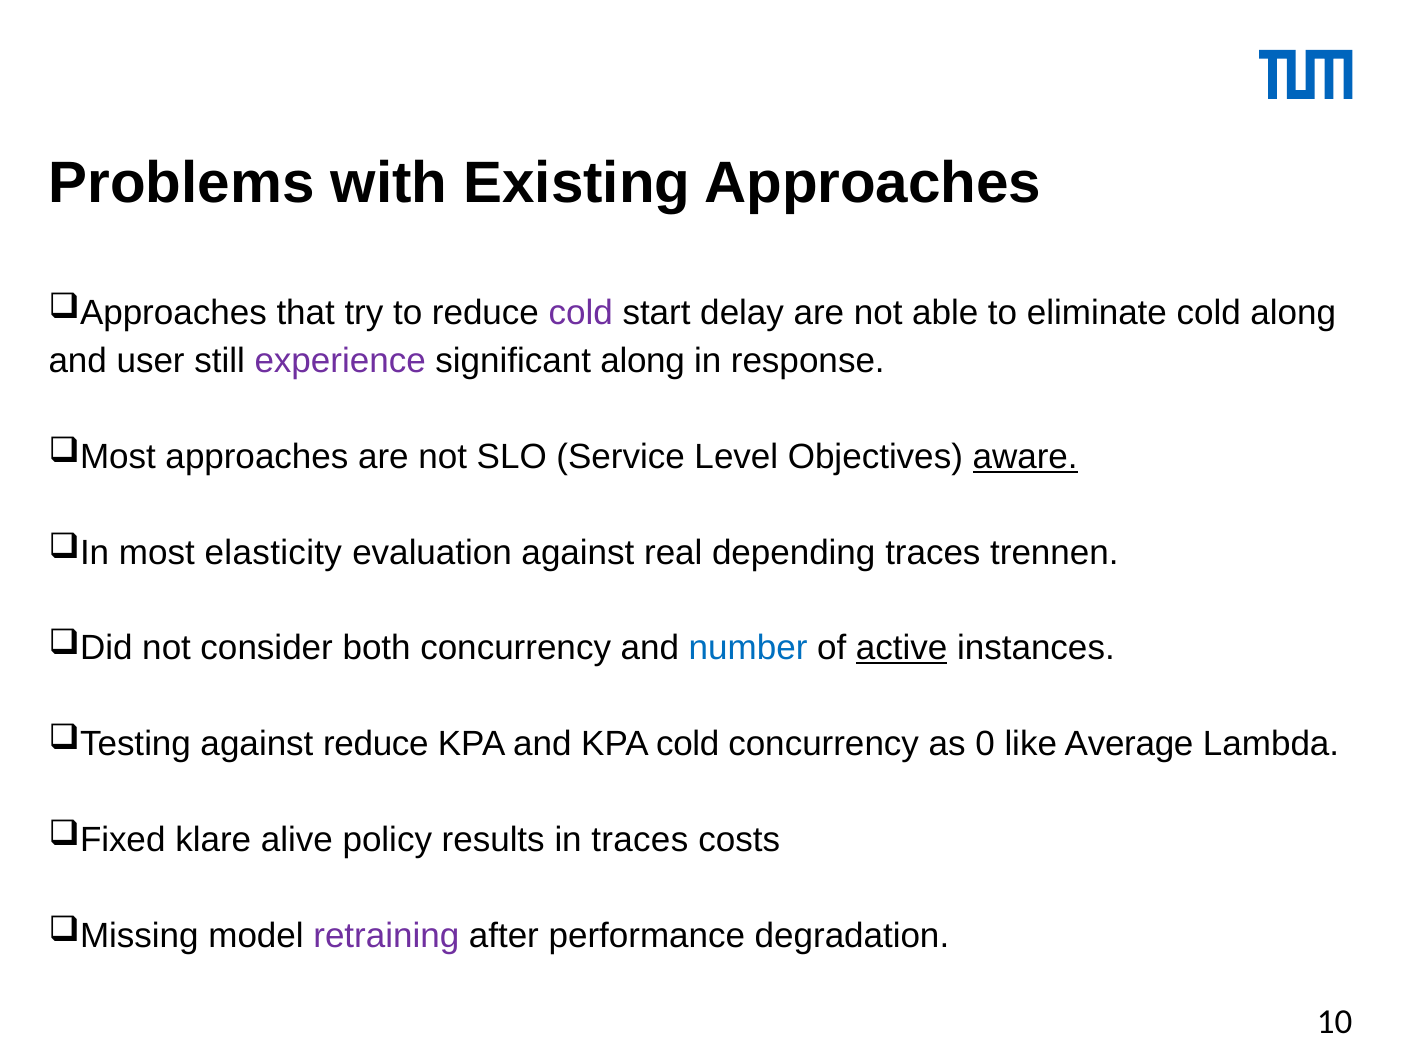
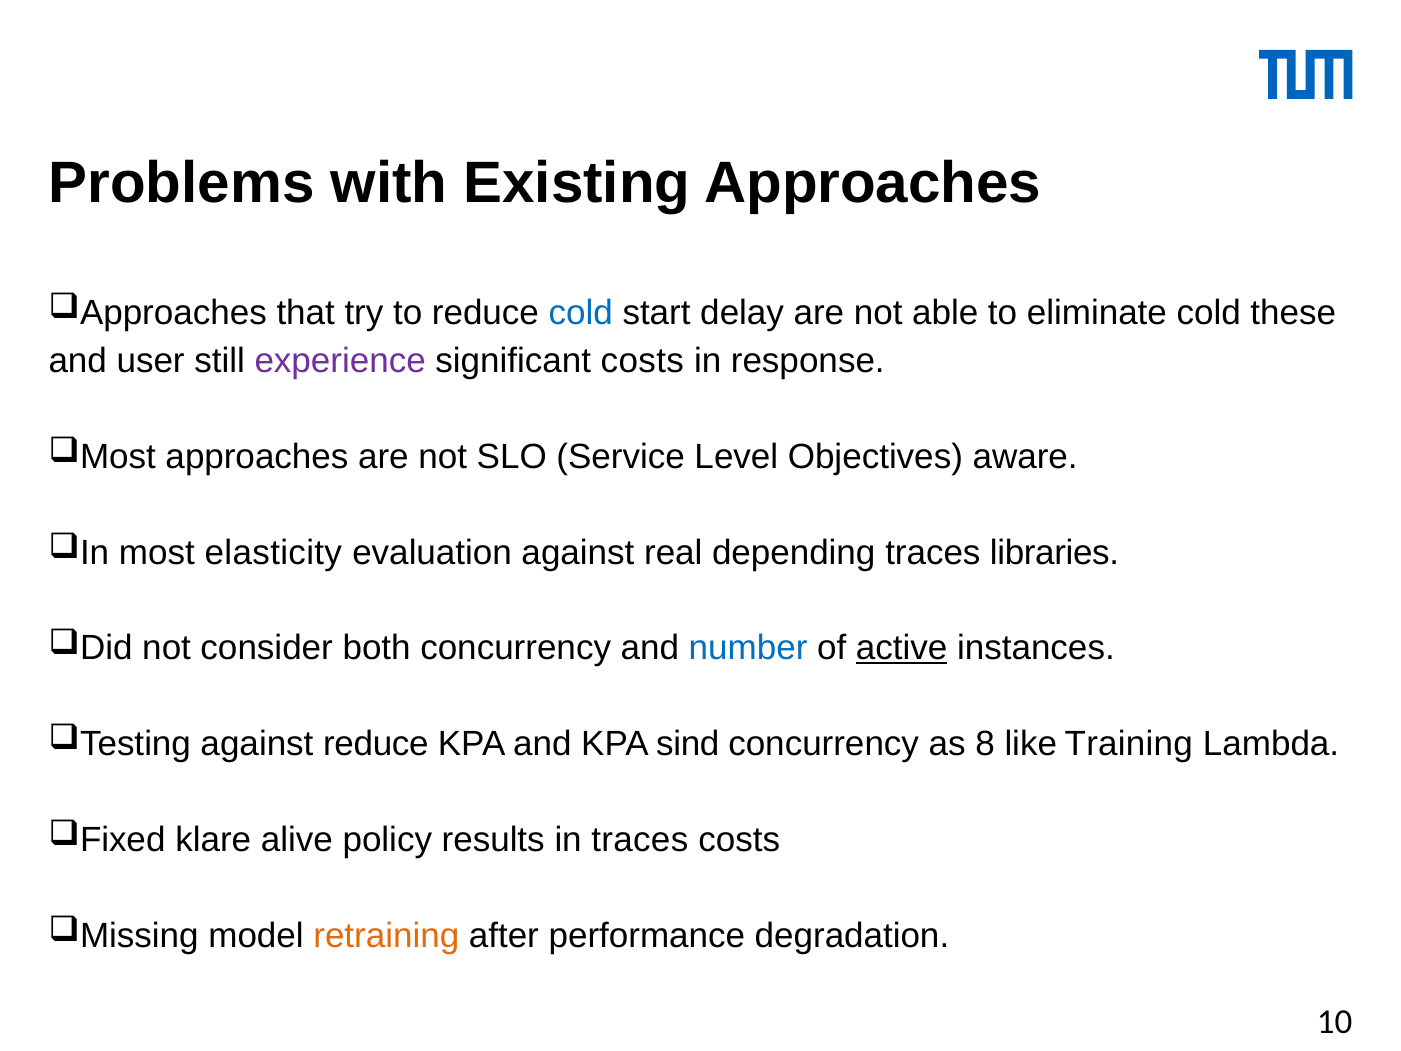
cold at (581, 313) colour: purple -> blue
cold along: along -> these
significant along: along -> costs
aware underline: present -> none
trennen: trennen -> libraries
KPA cold: cold -> sind
0: 0 -> 8
Average: Average -> Training
retraining colour: purple -> orange
